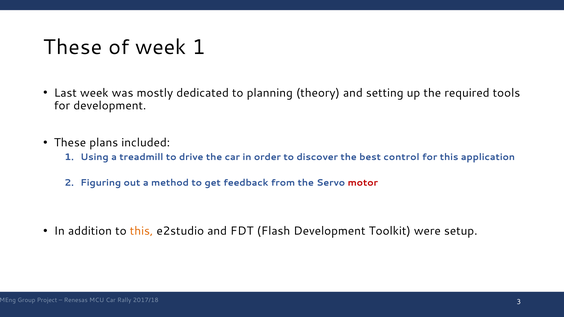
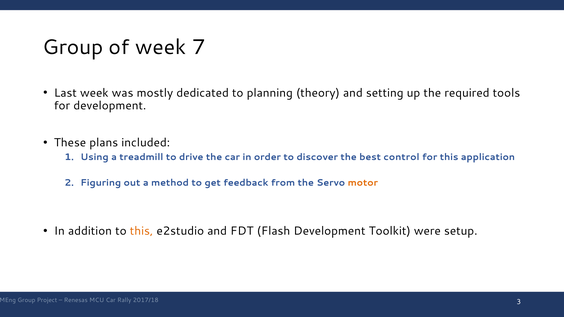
These at (73, 47): These -> Group
week 1: 1 -> 7
motor colour: red -> orange
